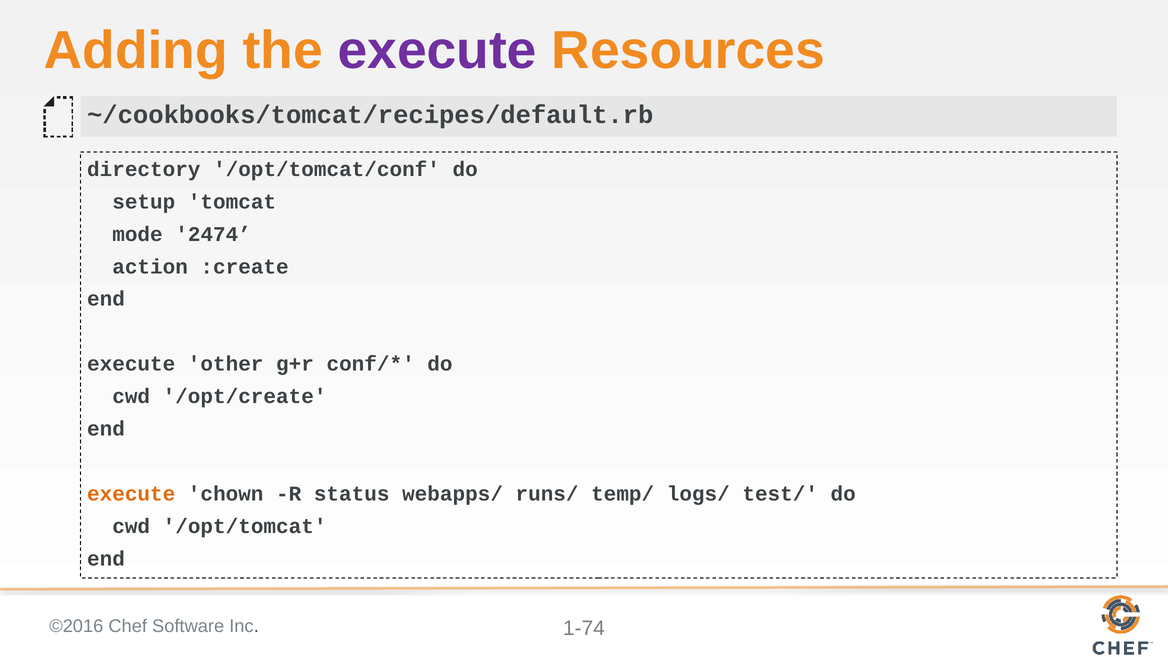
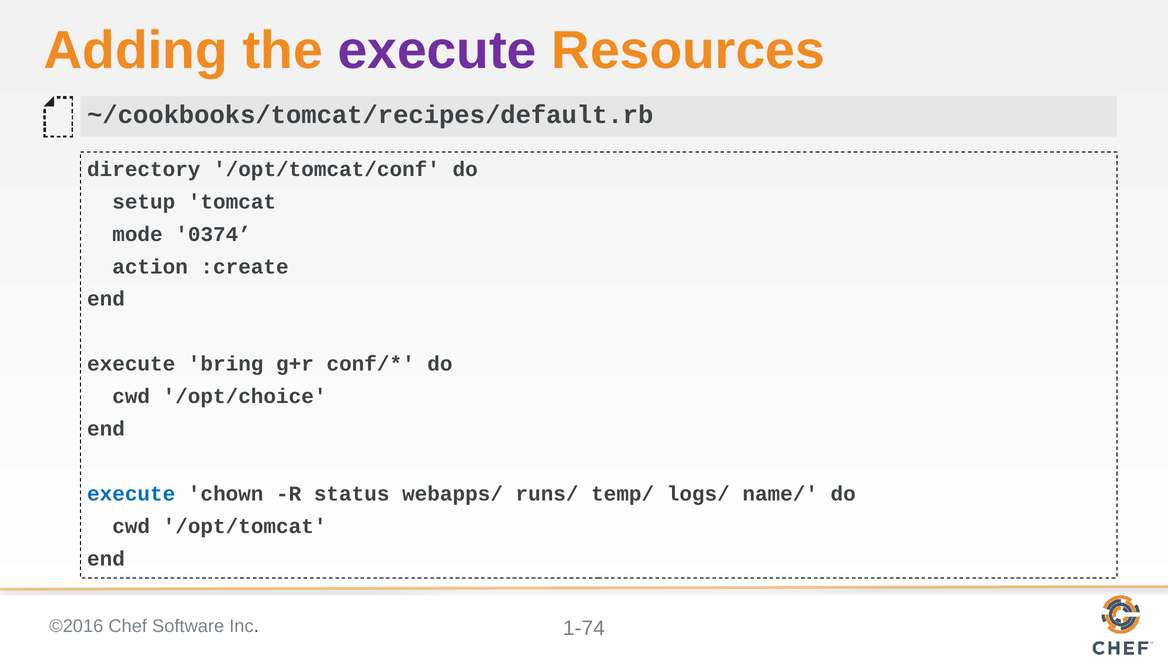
2474: 2474 -> 0374
other: other -> bring
/opt/create: /opt/create -> /opt/choice
execute at (131, 494) colour: orange -> blue
test/: test/ -> name/
